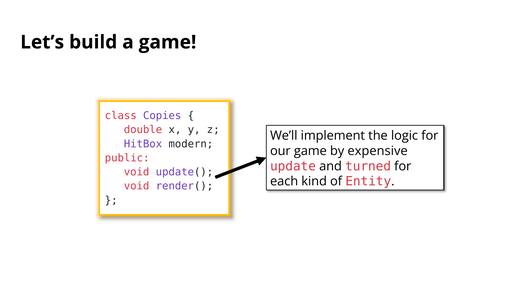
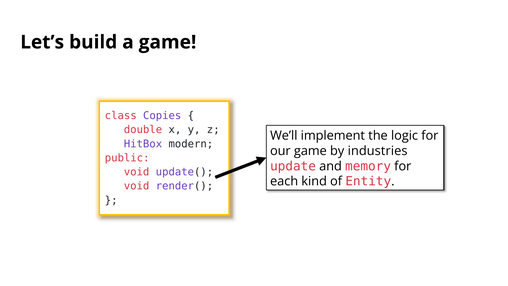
expensive: expensive -> industries
turned: turned -> memory
